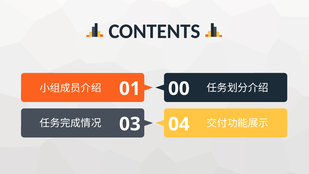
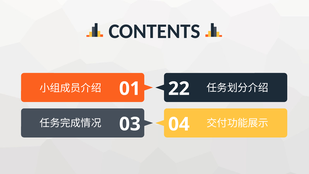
00: 00 -> 22
